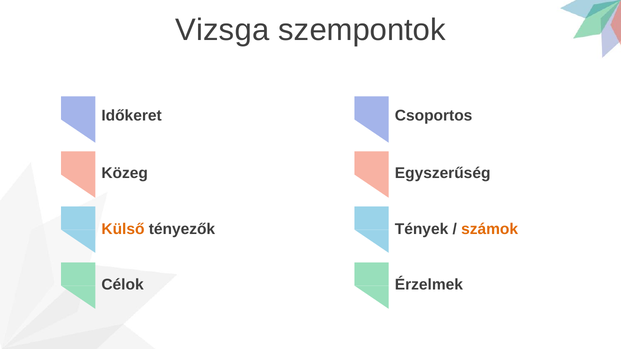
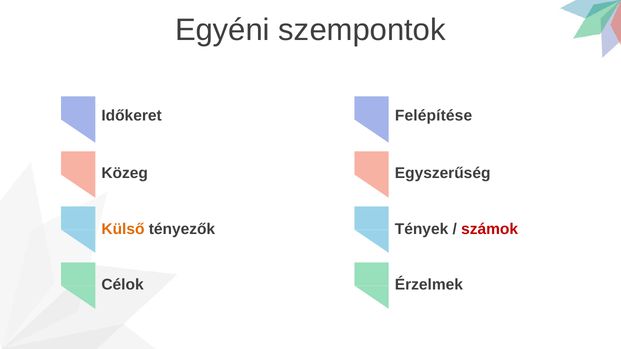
Vizsga: Vizsga -> Egyéni
Csoportos: Csoportos -> Felépítése
számok colour: orange -> red
